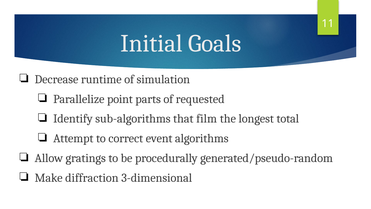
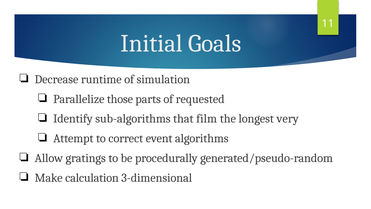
point: point -> those
total: total -> very
diffraction: diffraction -> calculation
